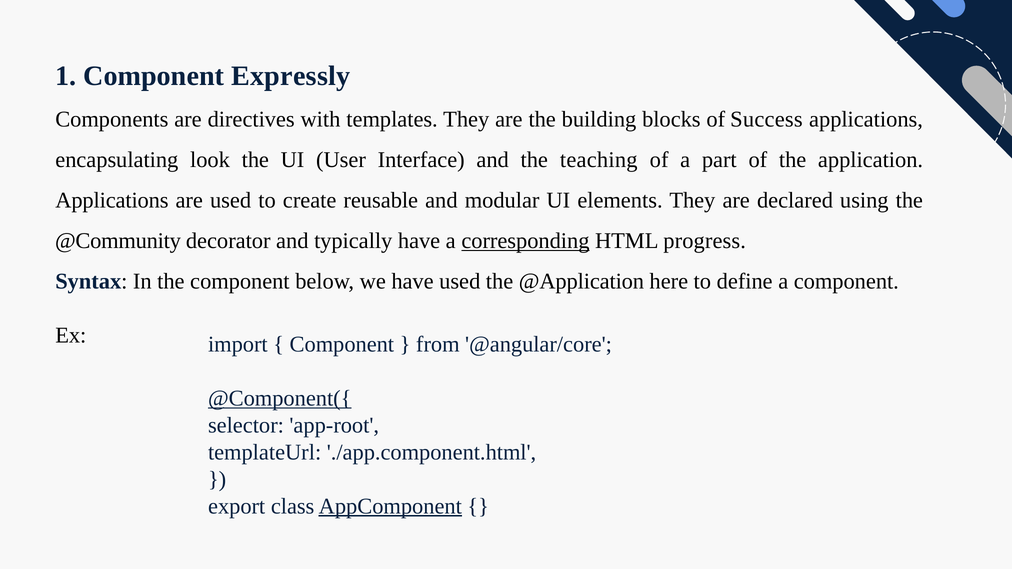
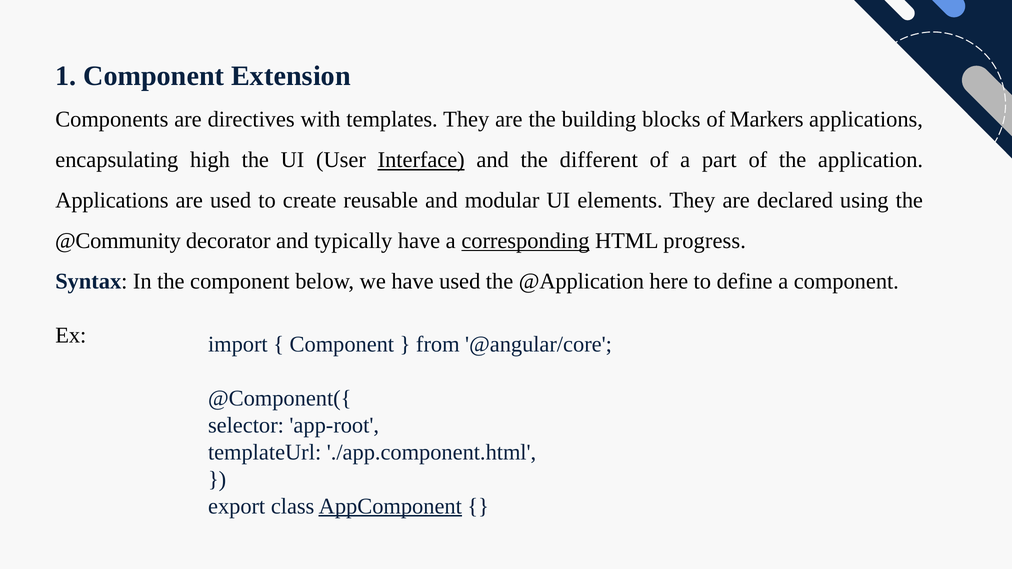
Expressly: Expressly -> Extension
Success: Success -> Markers
look: look -> high
Interface underline: none -> present
teaching: teaching -> different
@Component({ underline: present -> none
